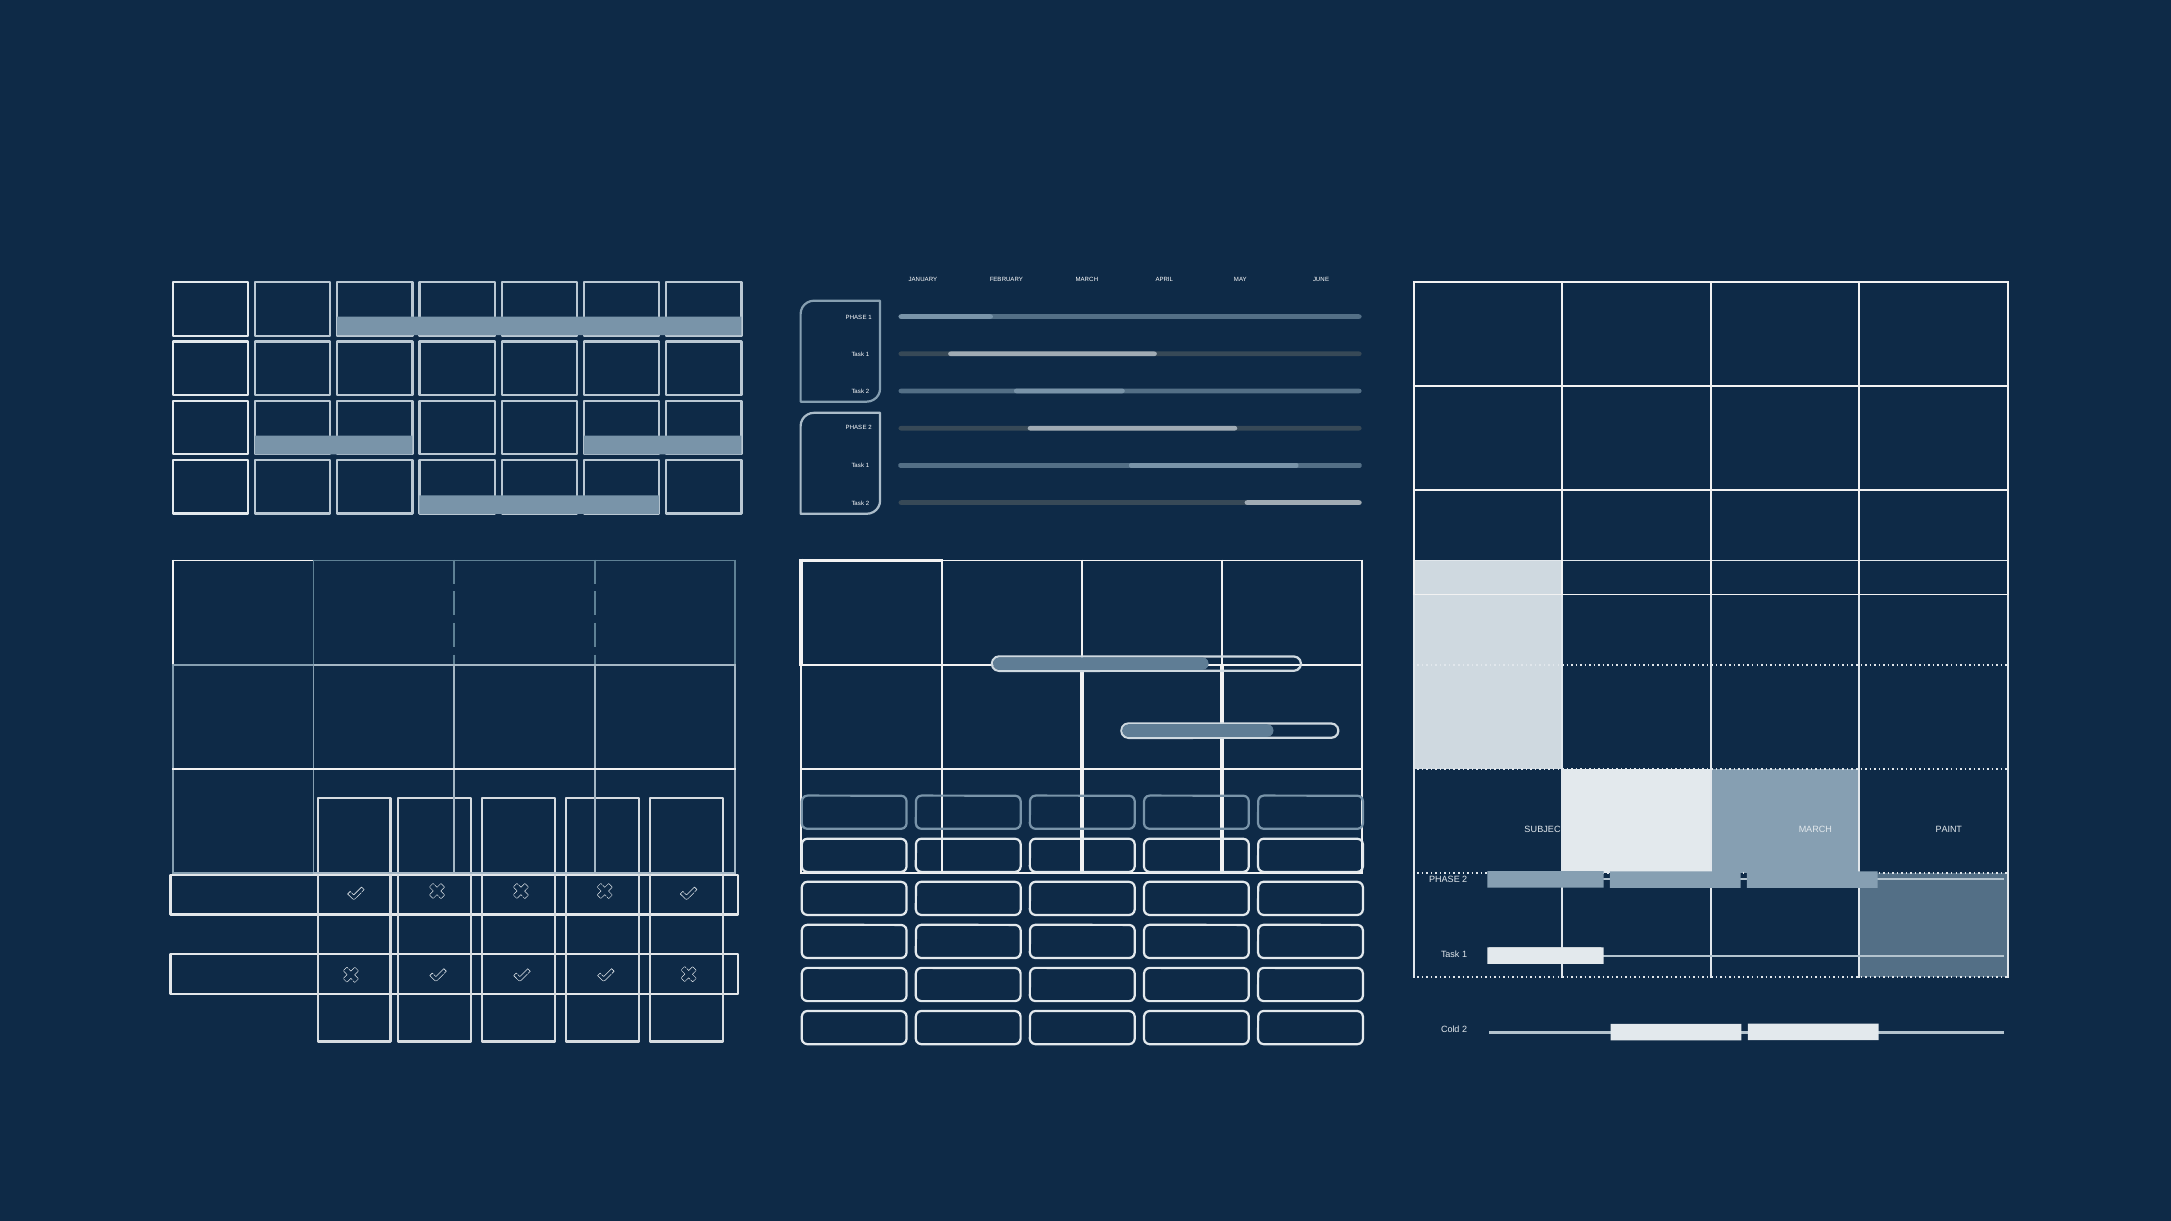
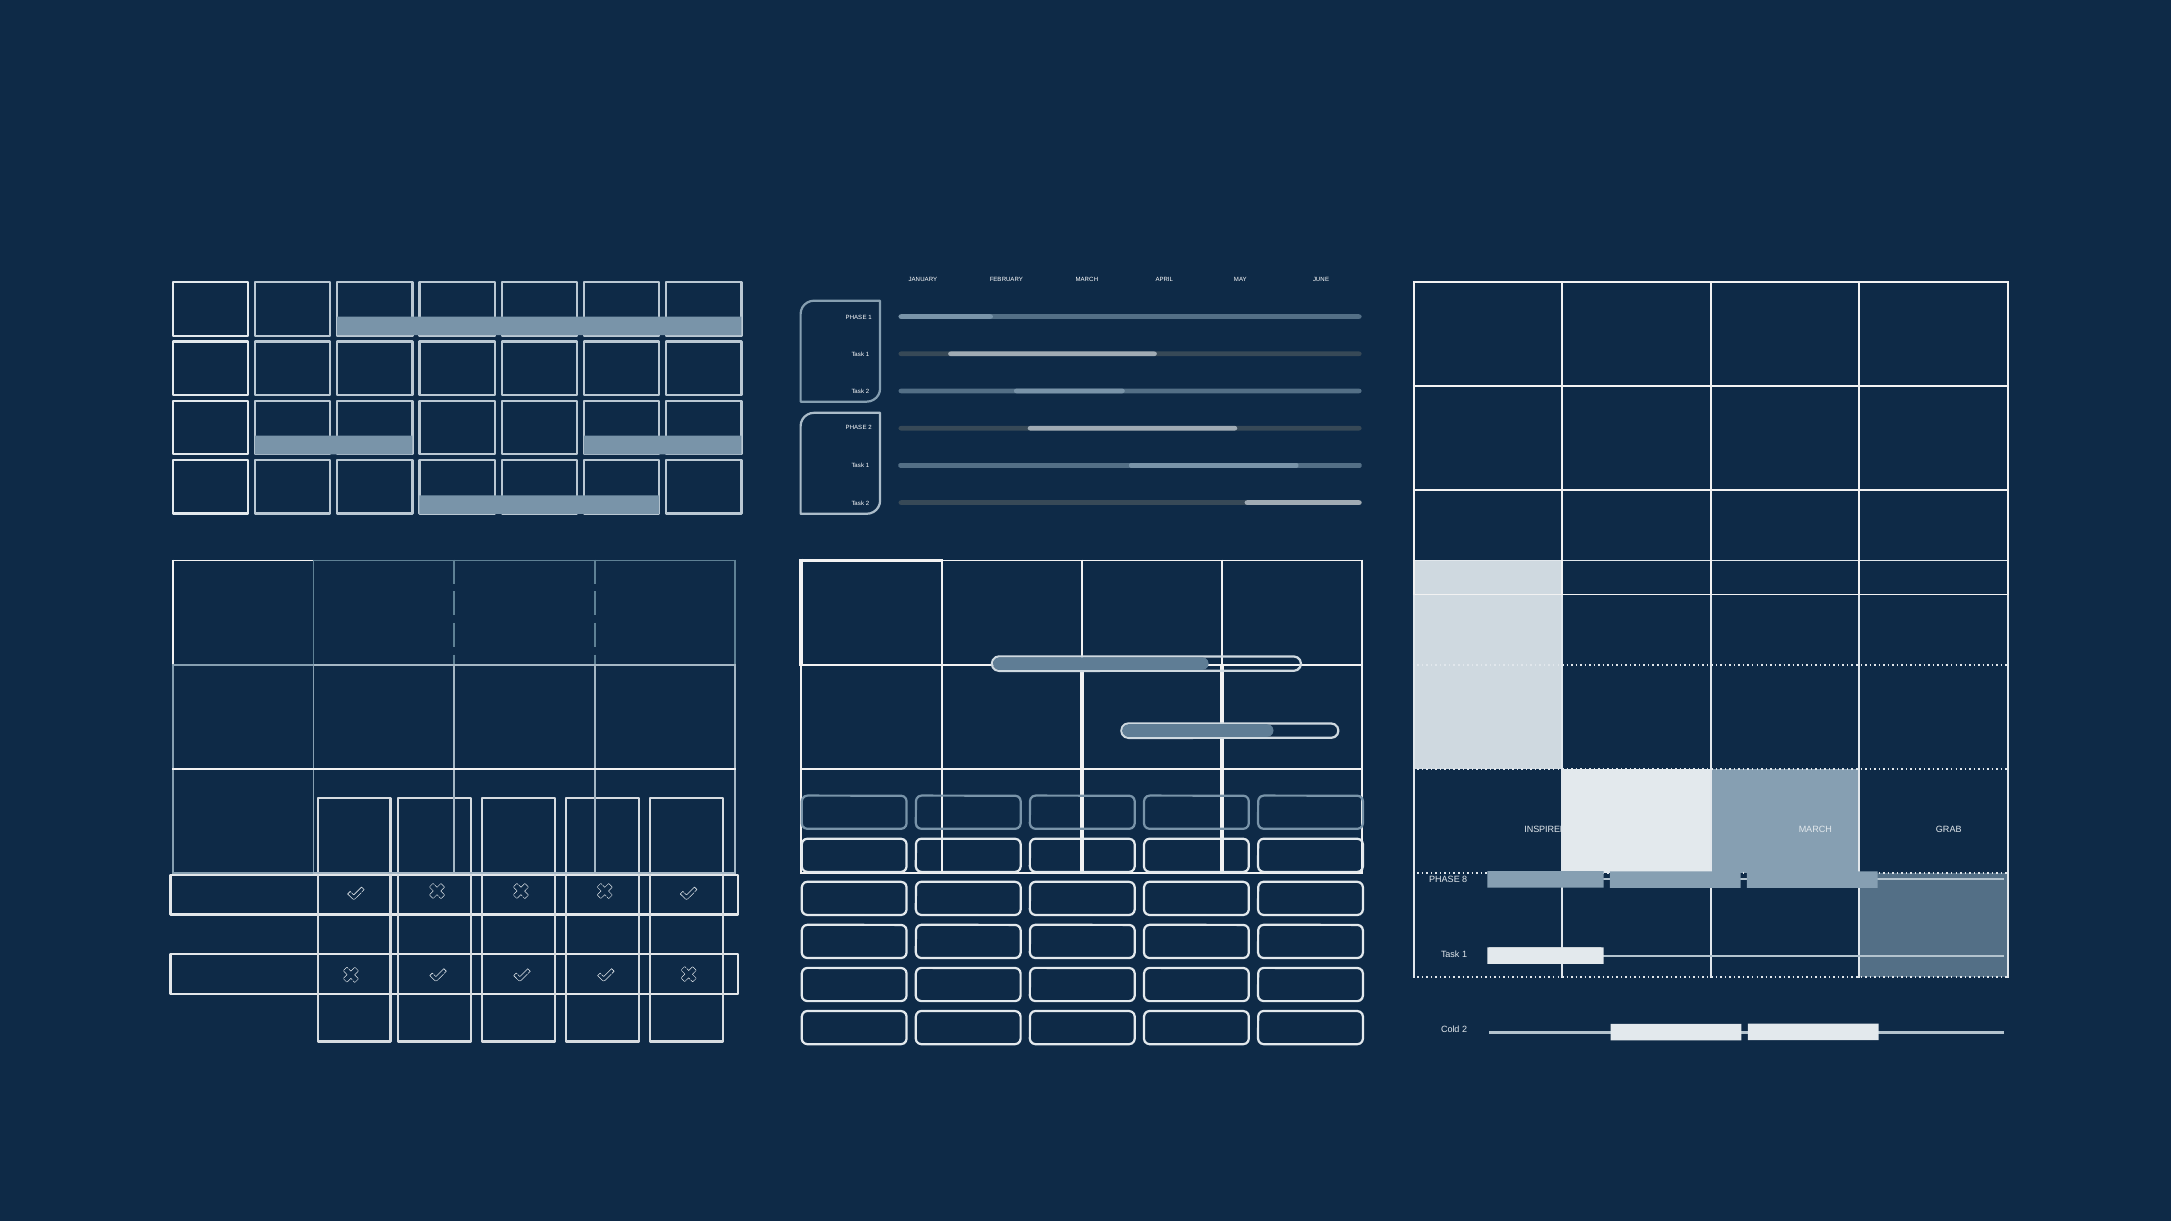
SUBJECT: SUBJECT -> INSPIRED
PAINT: PAINT -> GRAB
2 at (1465, 880): 2 -> 8
